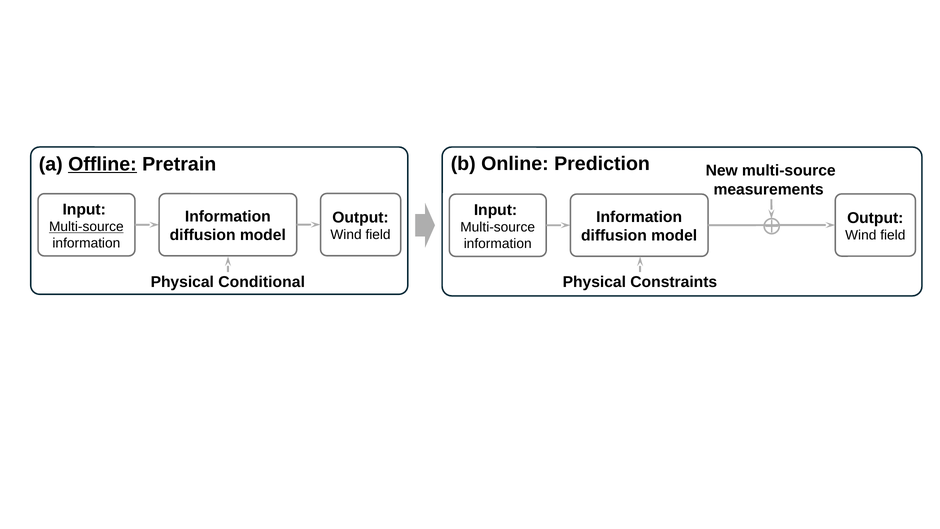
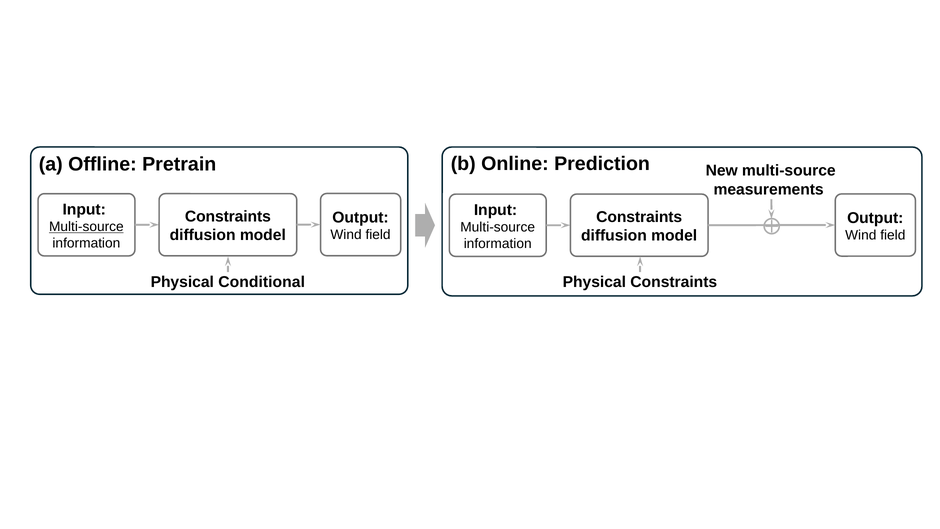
Offline underline: present -> none
Information at (228, 216): Information -> Constraints
Information at (639, 217): Information -> Constraints
